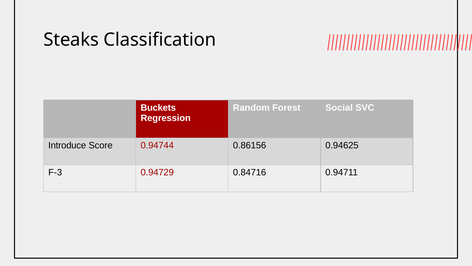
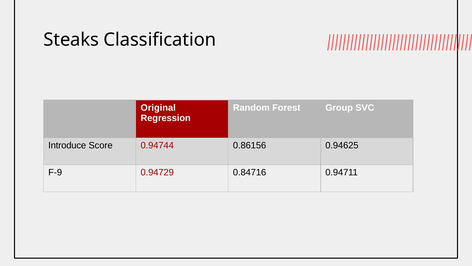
Buckets: Buckets -> Original
Social: Social -> Group
F-3: F-3 -> F-9
